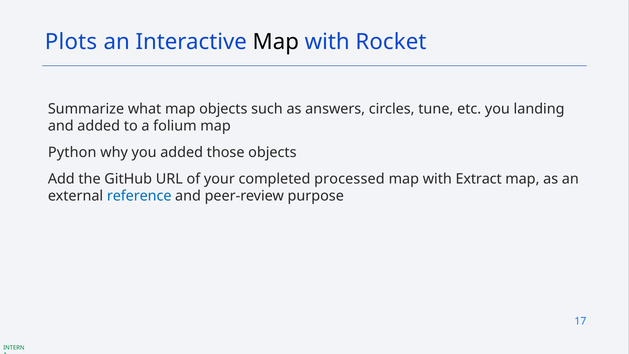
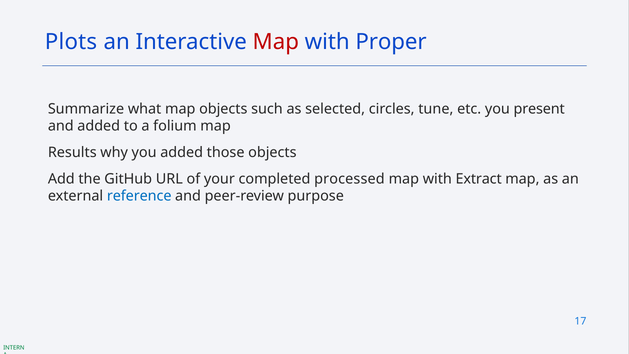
Map at (276, 42) colour: black -> red
Rocket: Rocket -> Proper
answers: answers -> selected
landing: landing -> present
Python: Python -> Results
